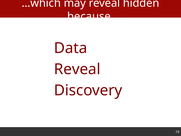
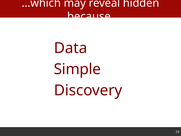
Reveal at (77, 69): Reveal -> Simple
